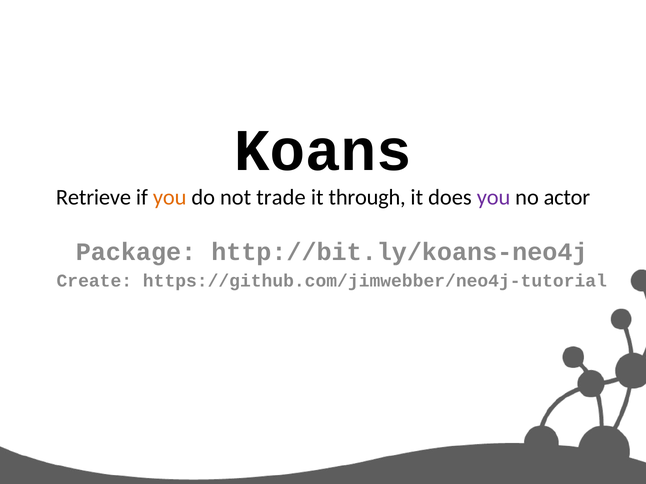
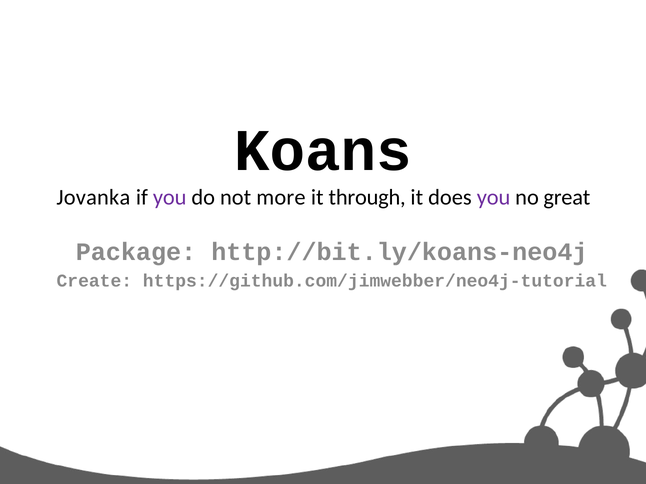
Retrieve: Retrieve -> Jovanka
you at (170, 197) colour: orange -> purple
trade: trade -> more
actor: actor -> great
